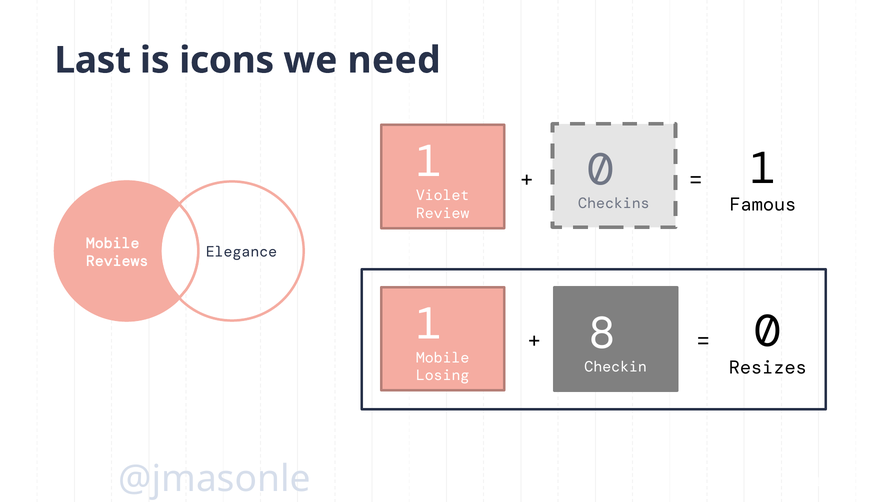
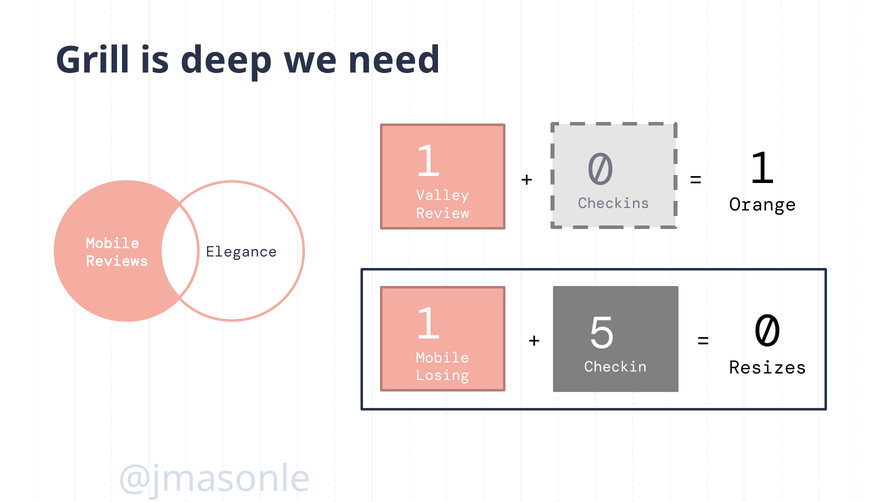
Last: Last -> Grill
icons: icons -> deep
Violet: Violet -> Valley
Famous: Famous -> Orange
8: 8 -> 5
